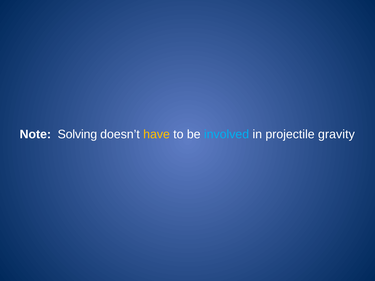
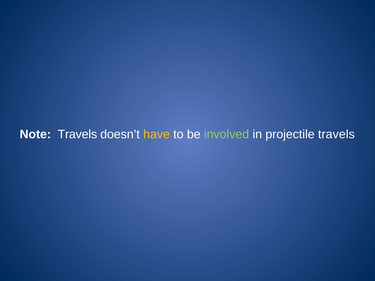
Note Solving: Solving -> Travels
involved colour: light blue -> light green
projectile gravity: gravity -> travels
